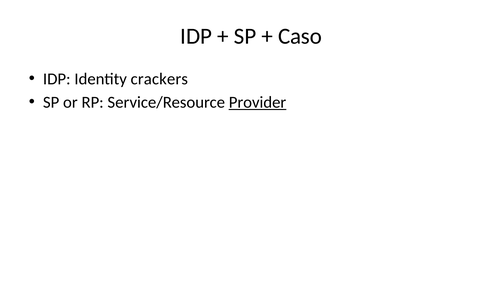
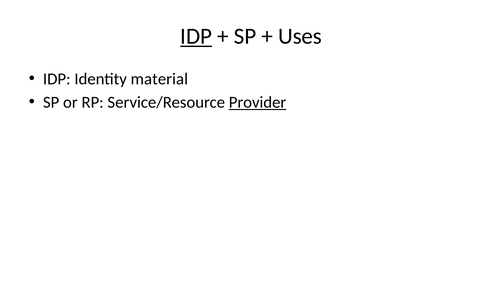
IDP at (196, 36) underline: none -> present
Caso: Caso -> Uses
crackers: crackers -> material
